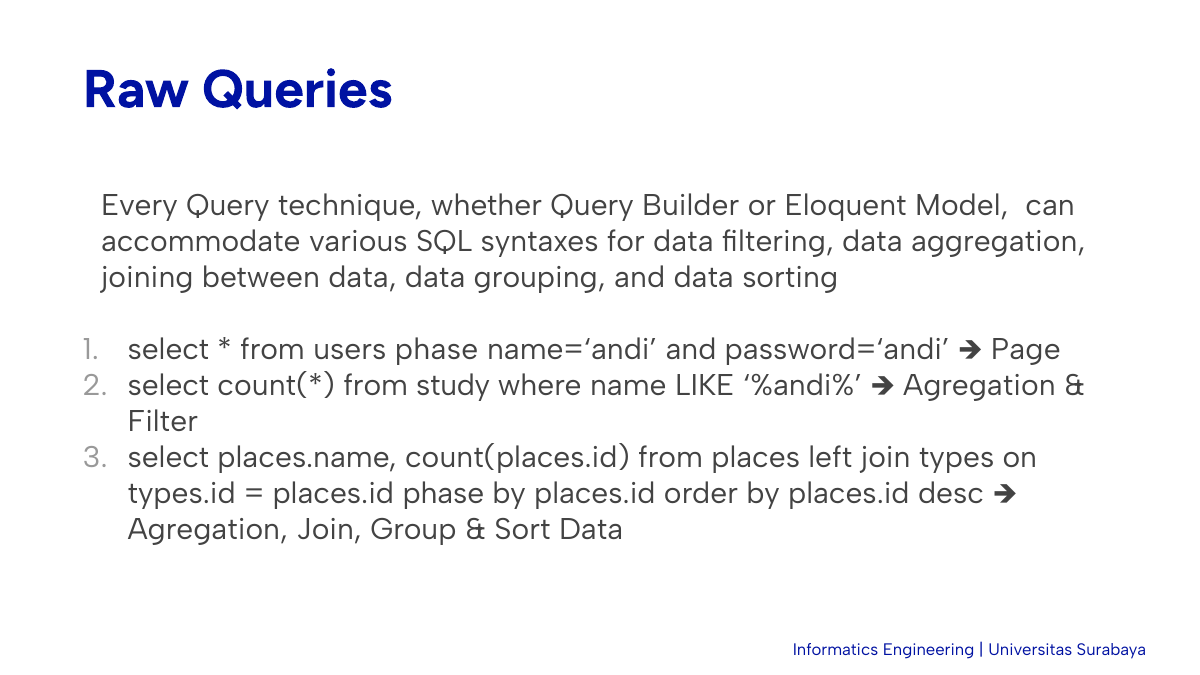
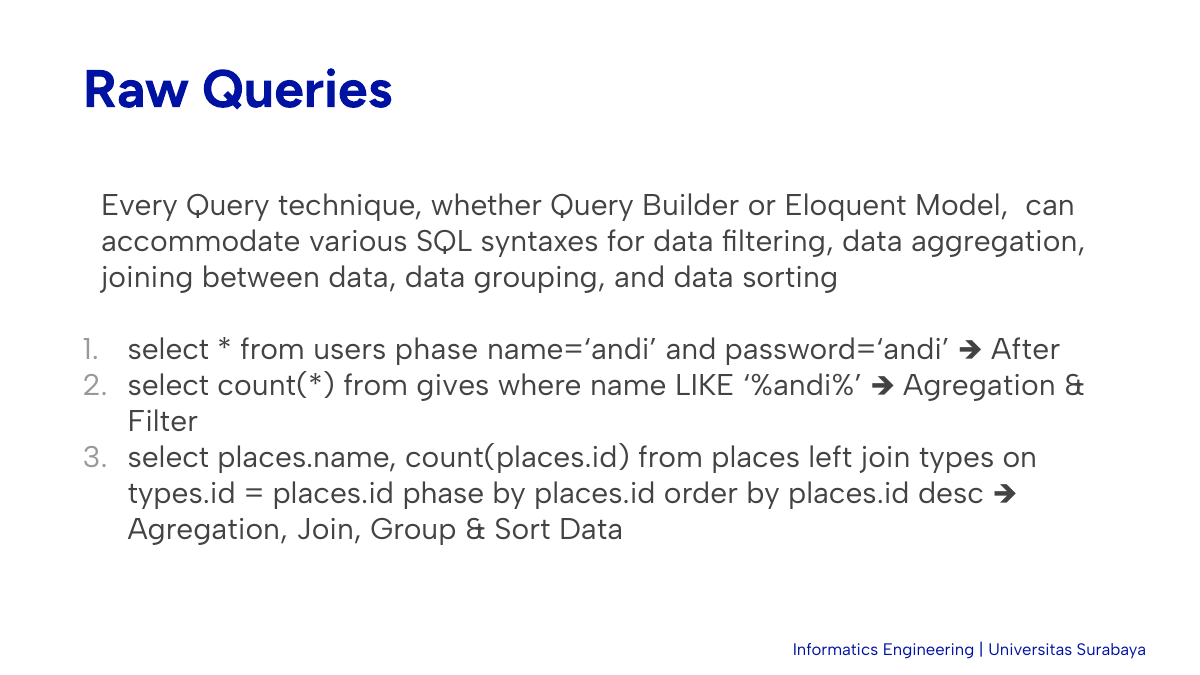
Page: Page -> After
study: study -> gives
